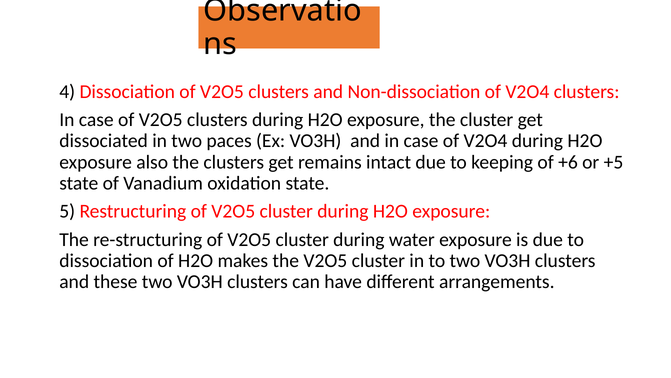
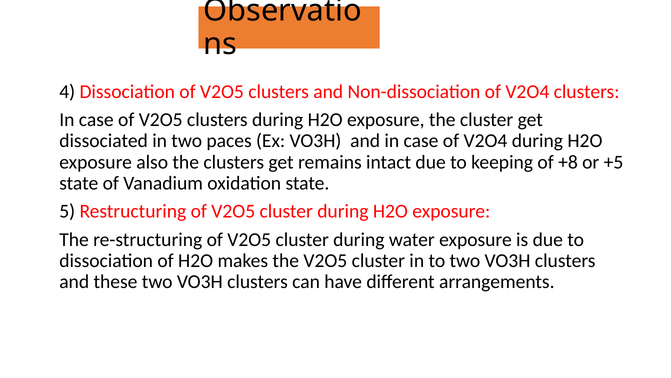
+6: +6 -> +8
